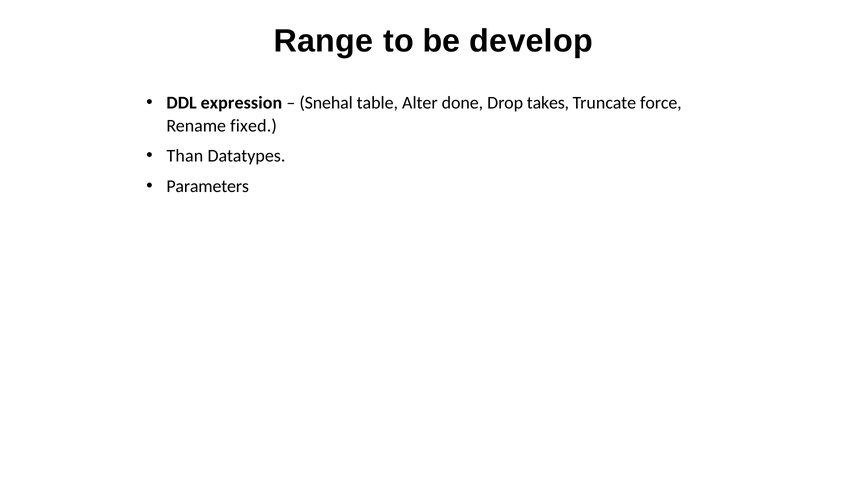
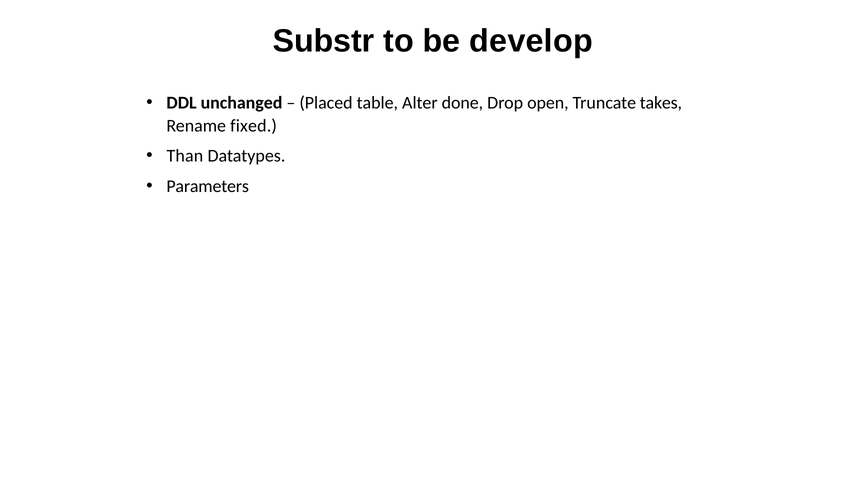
Range: Range -> Substr
expression: expression -> unchanged
Snehal: Snehal -> Placed
takes: takes -> open
force: force -> takes
